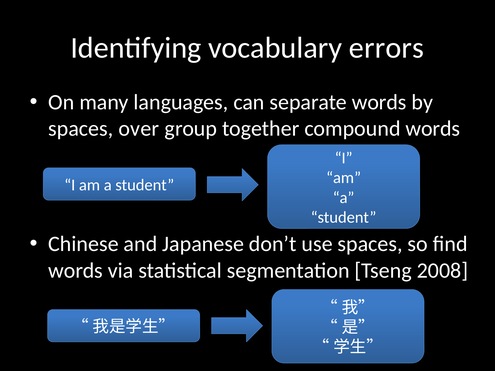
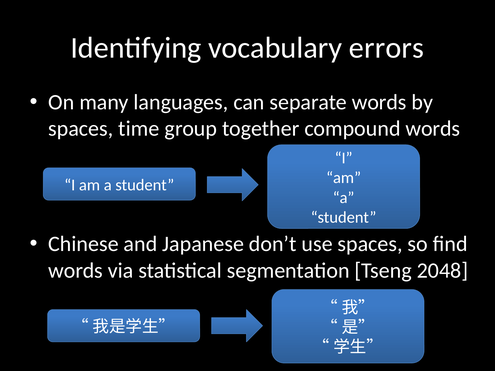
over: over -> time
2008: 2008 -> 2048
